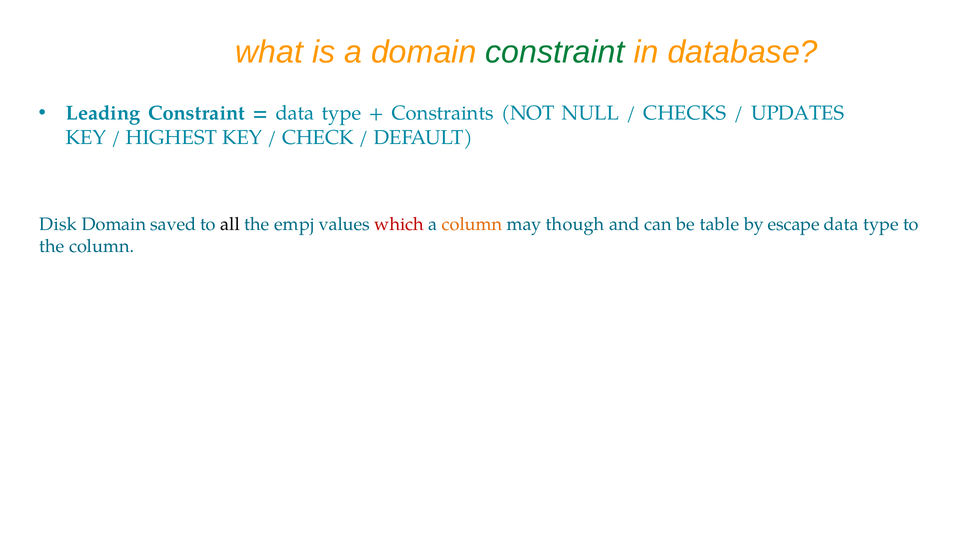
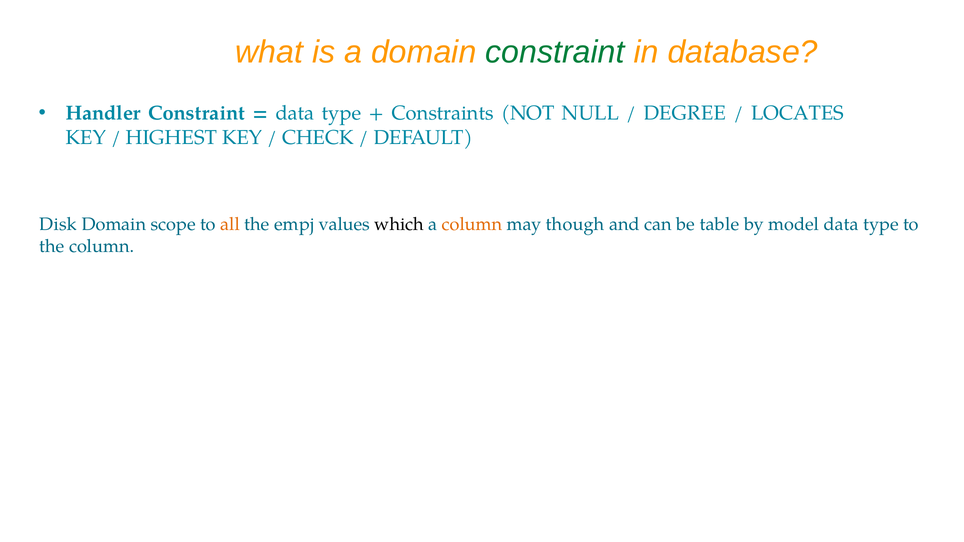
Leading: Leading -> Handler
CHECKS: CHECKS -> DEGREE
UPDATES: UPDATES -> LOCATES
saved: saved -> scope
all colour: black -> orange
which colour: red -> black
escape: escape -> model
